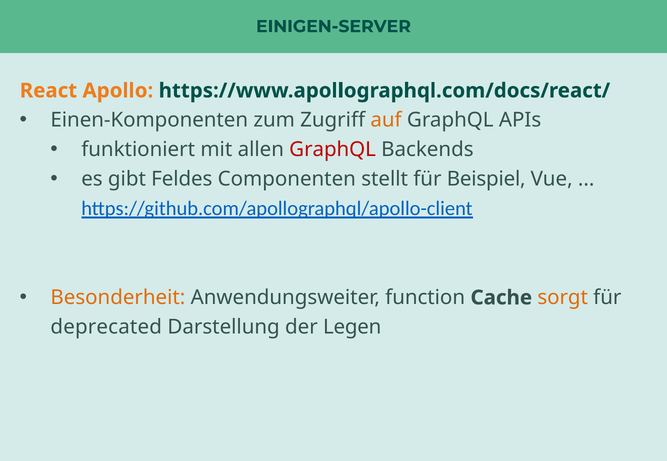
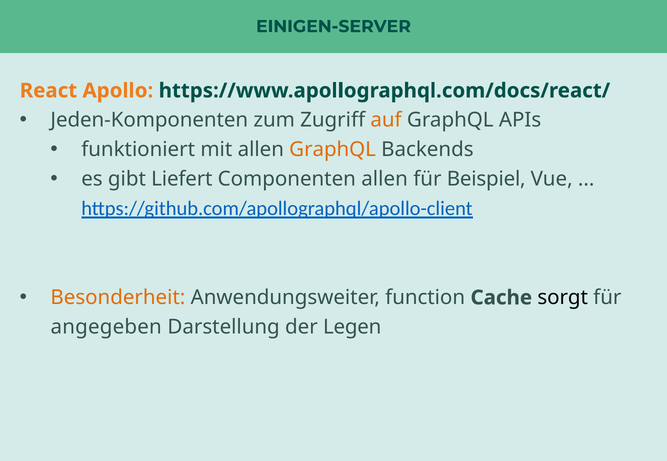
Einen-Komponenten: Einen-Komponenten -> Jeden-Komponenten
GraphQL at (333, 150) colour: red -> orange
Feldes: Feldes -> Liefert
Componenten stellt: stellt -> allen
sorgt colour: orange -> black
deprecated: deprecated -> angegeben
